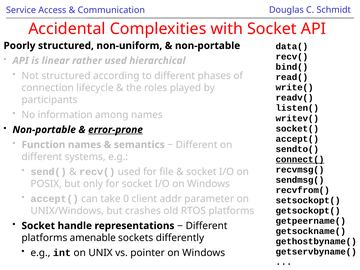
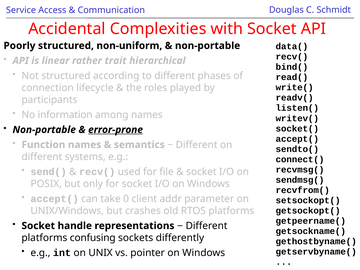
rather used: used -> trait
connect( underline: present -> none
amenable: amenable -> confusing
